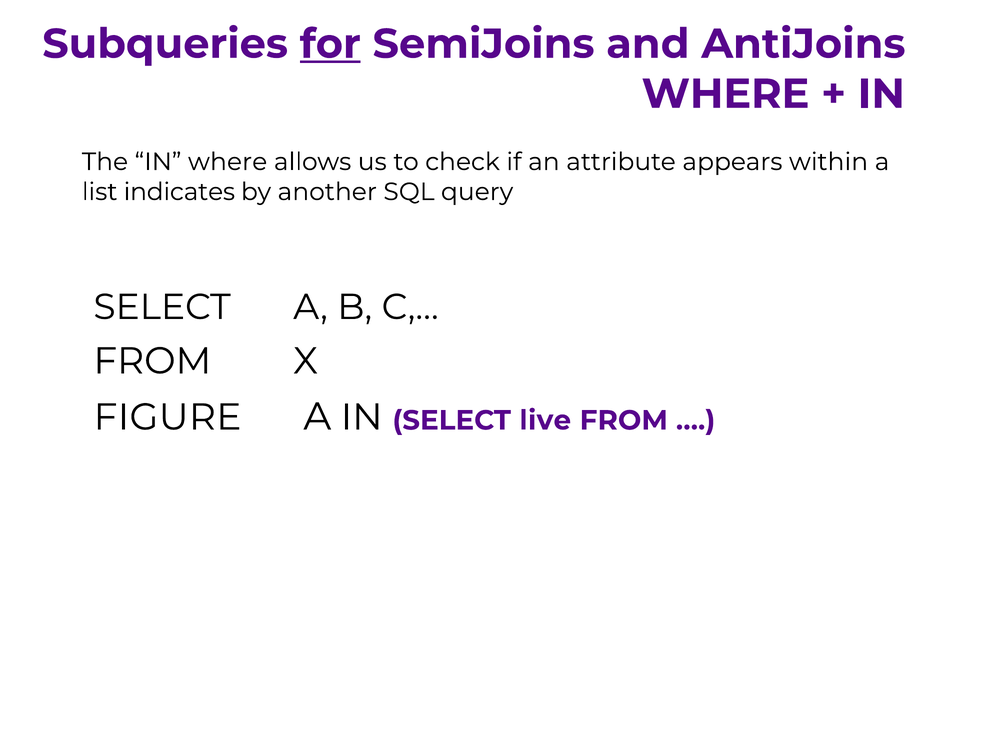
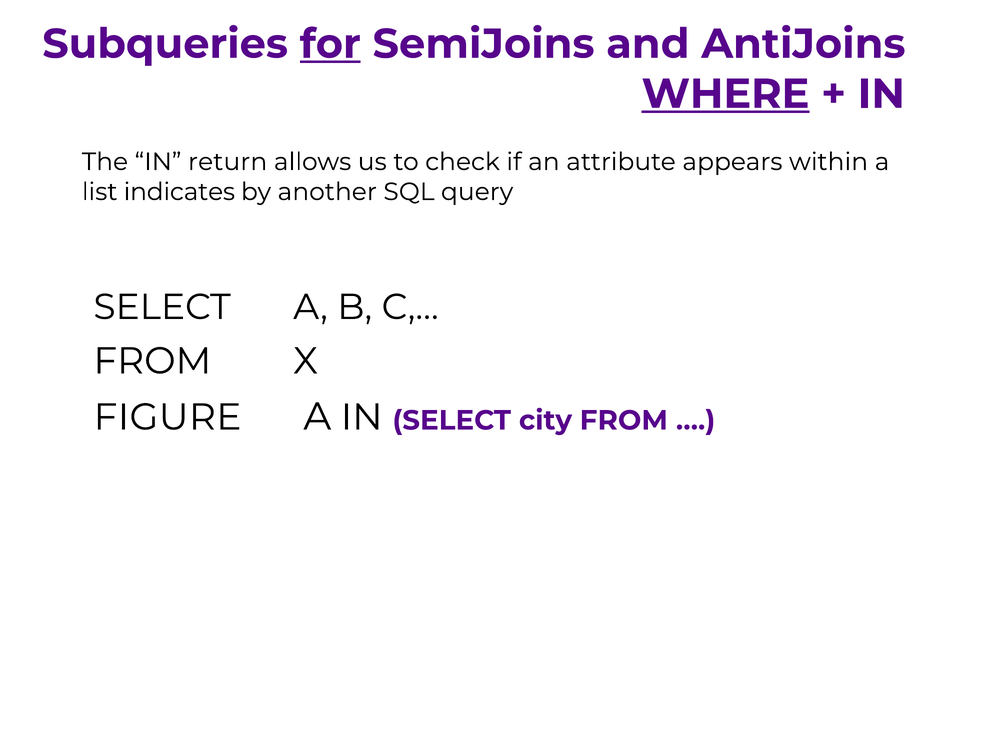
WHERE at (726, 94) underline: none -> present
IN where: where -> return
live: live -> city
